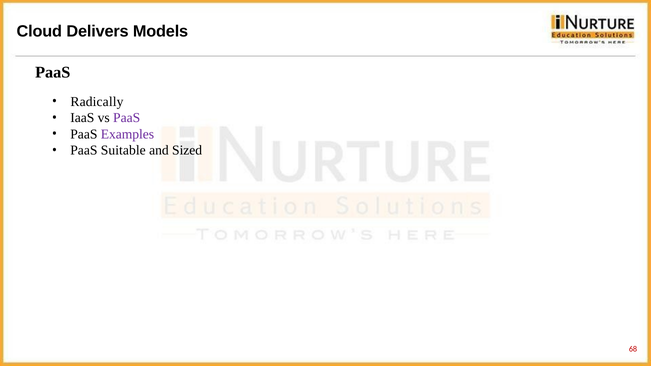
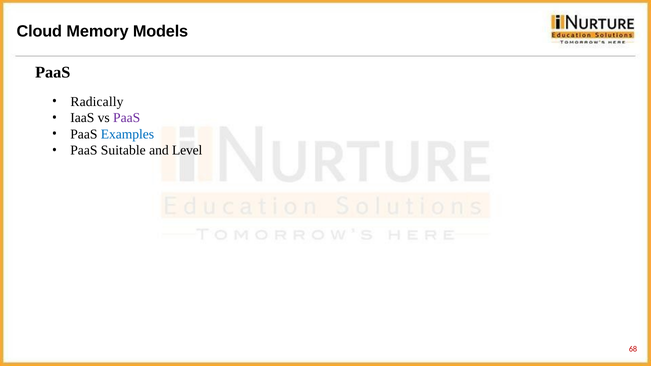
Delivers: Delivers -> Memory
Examples colour: purple -> blue
Sized: Sized -> Level
